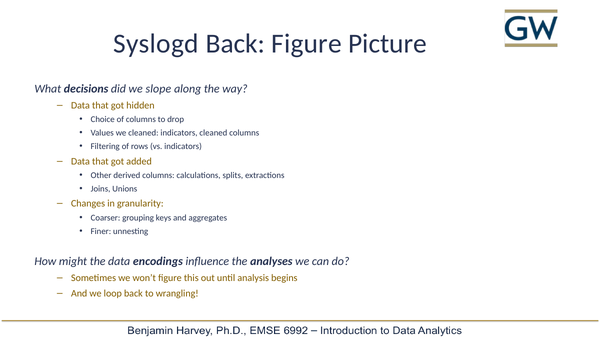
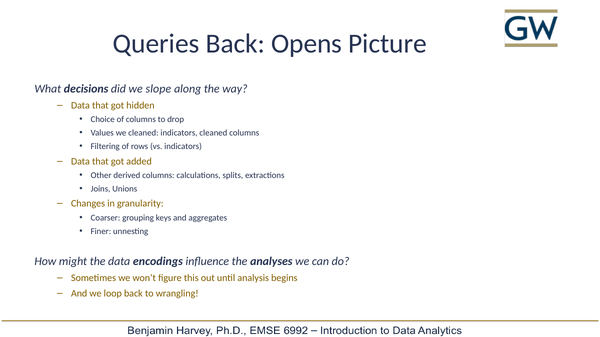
Syslogd: Syslogd -> Queries
Back Figure: Figure -> Opens
